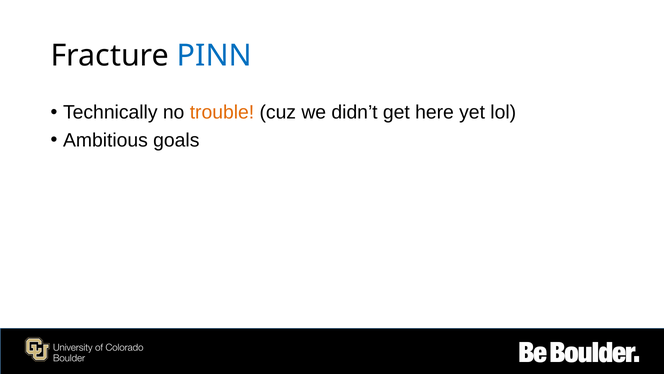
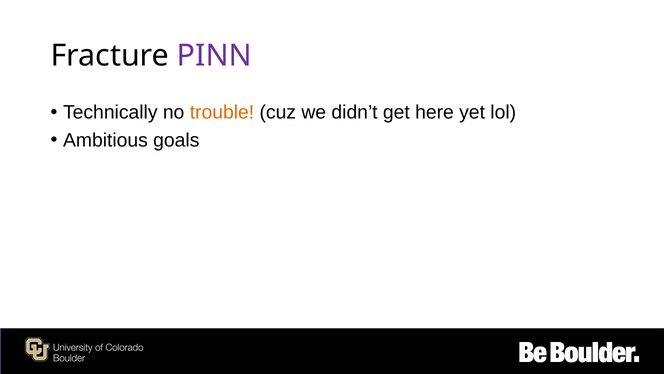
PINN colour: blue -> purple
